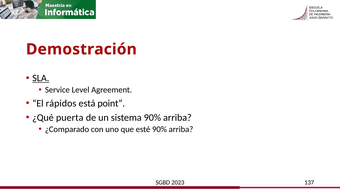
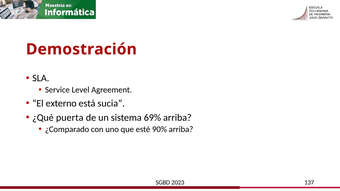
SLA underline: present -> none
rápidos: rápidos -> externo
point: point -> sucia
sistema 90%: 90% -> 69%
